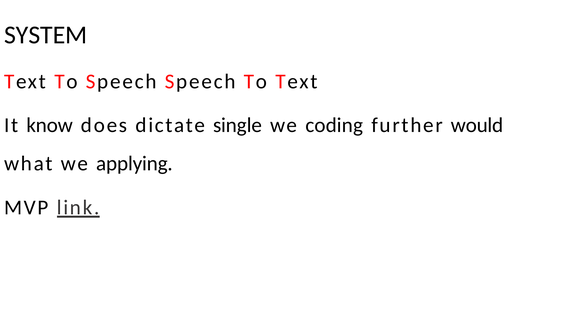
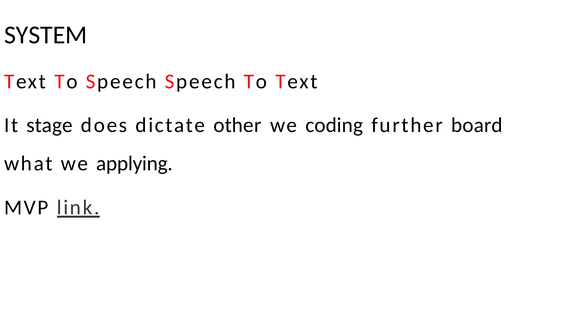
know: know -> stage
single: single -> other
would: would -> board
